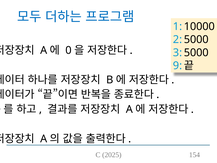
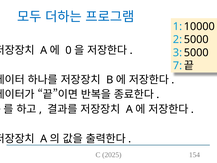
9: 9 -> 7
